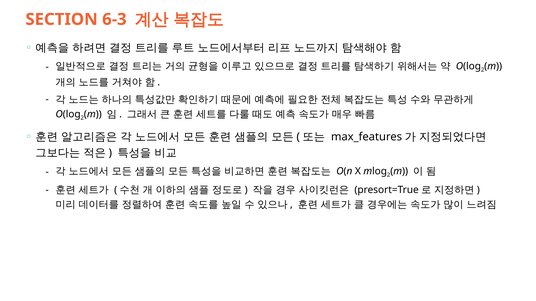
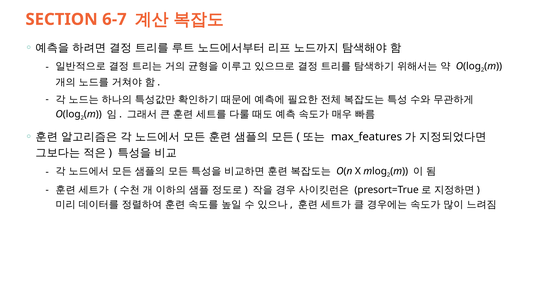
6-3: 6-3 -> 6-7
